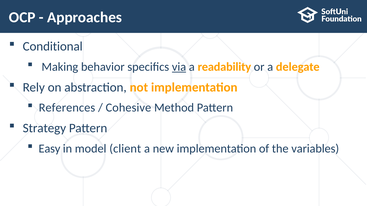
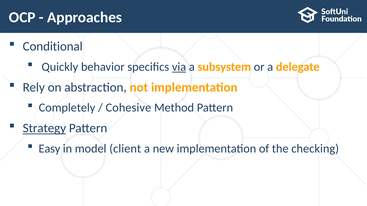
Making: Making -> Quickly
readability: readability -> subsystem
References: References -> Completely
Strategy underline: none -> present
variables: variables -> checking
